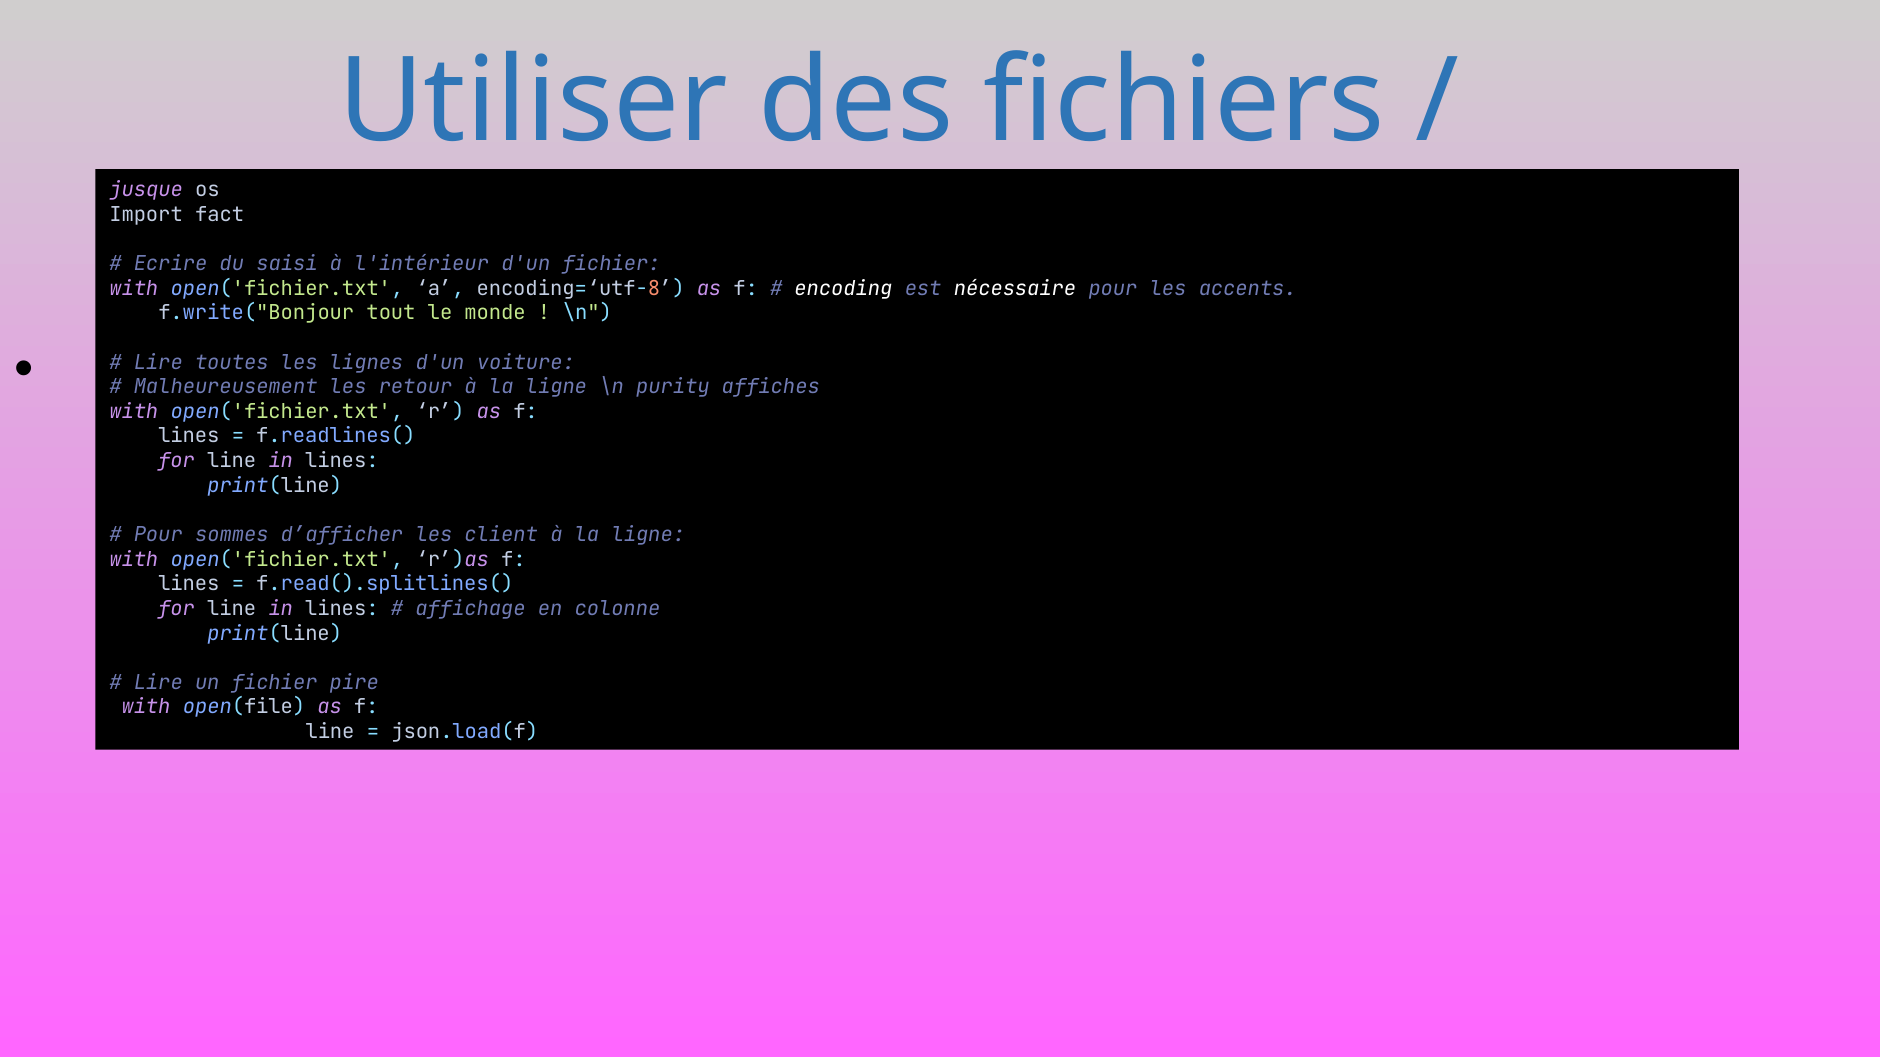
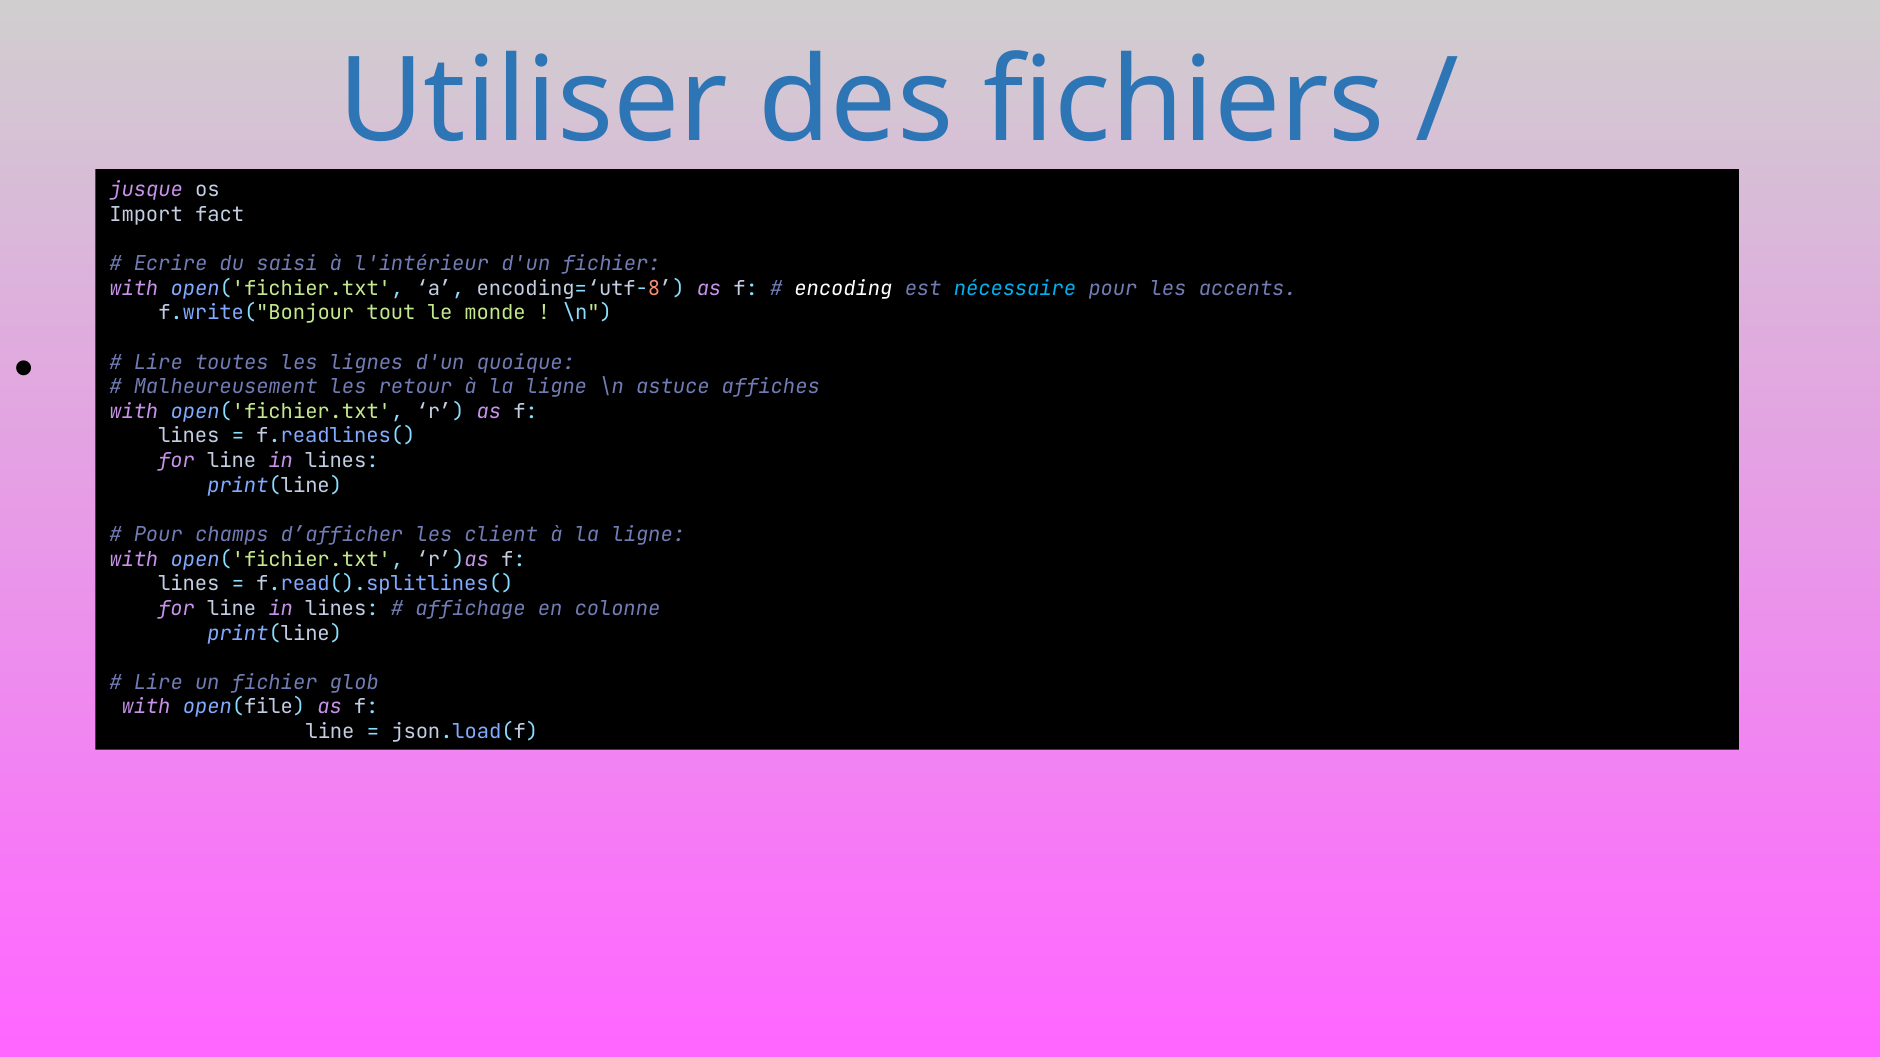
nécessaire colour: white -> light blue
voiture: voiture -> quoique
purity: purity -> astuce
sommes: sommes -> champs
pire: pire -> glob
